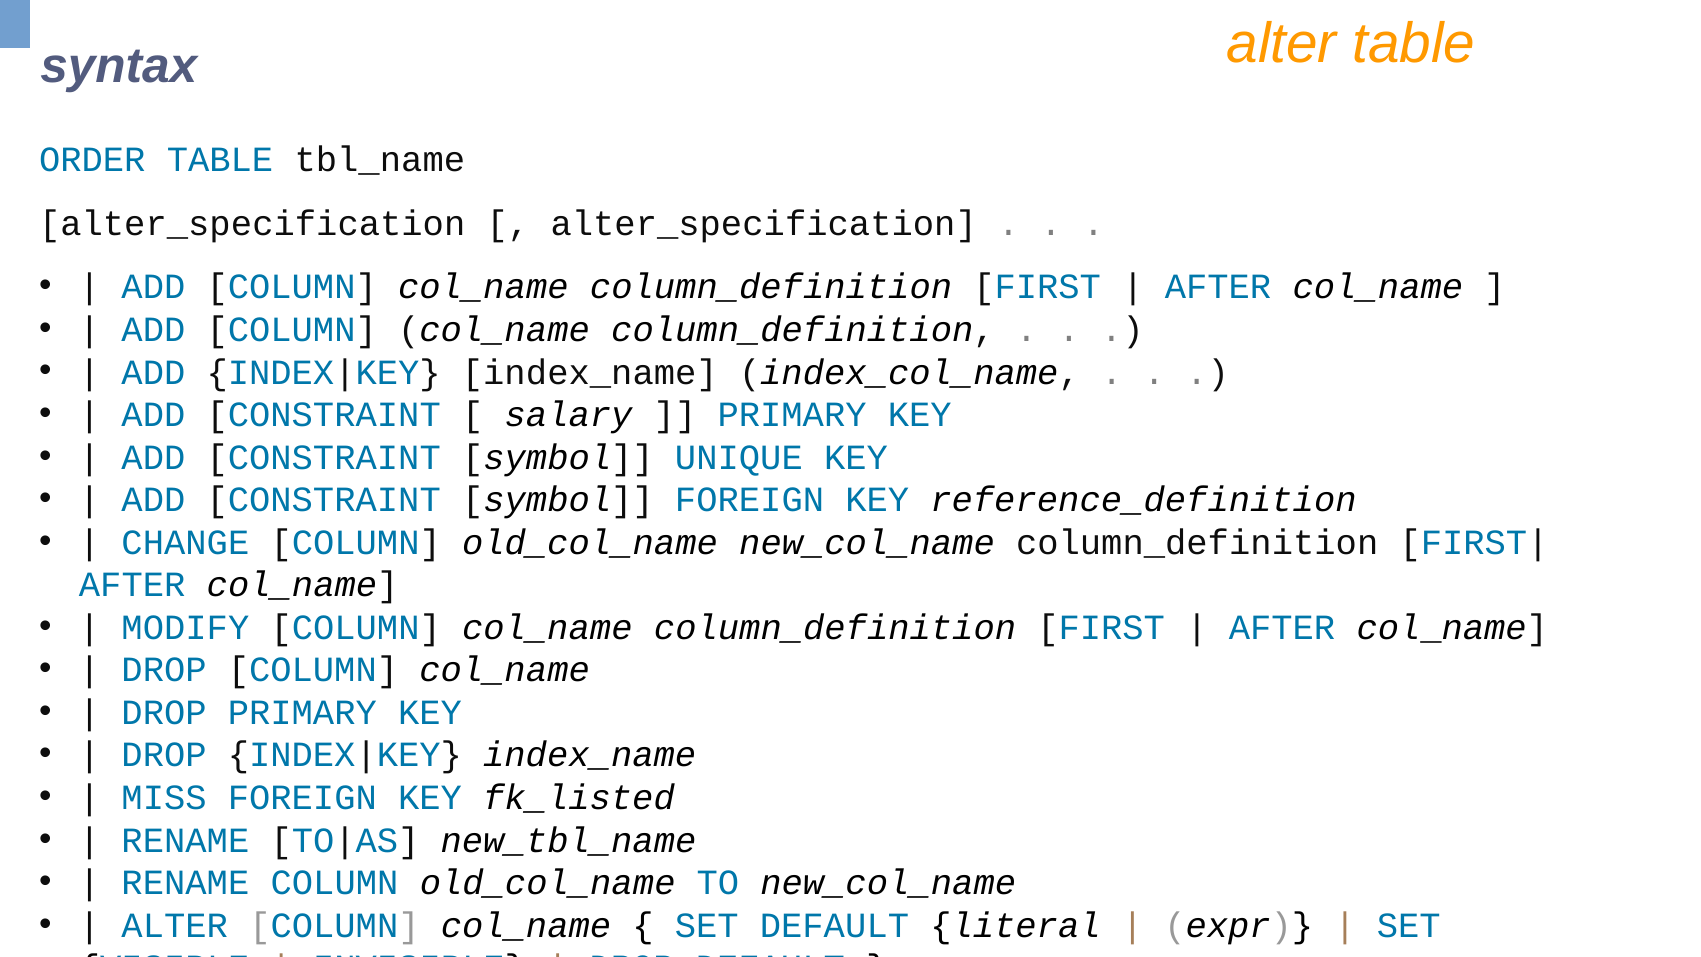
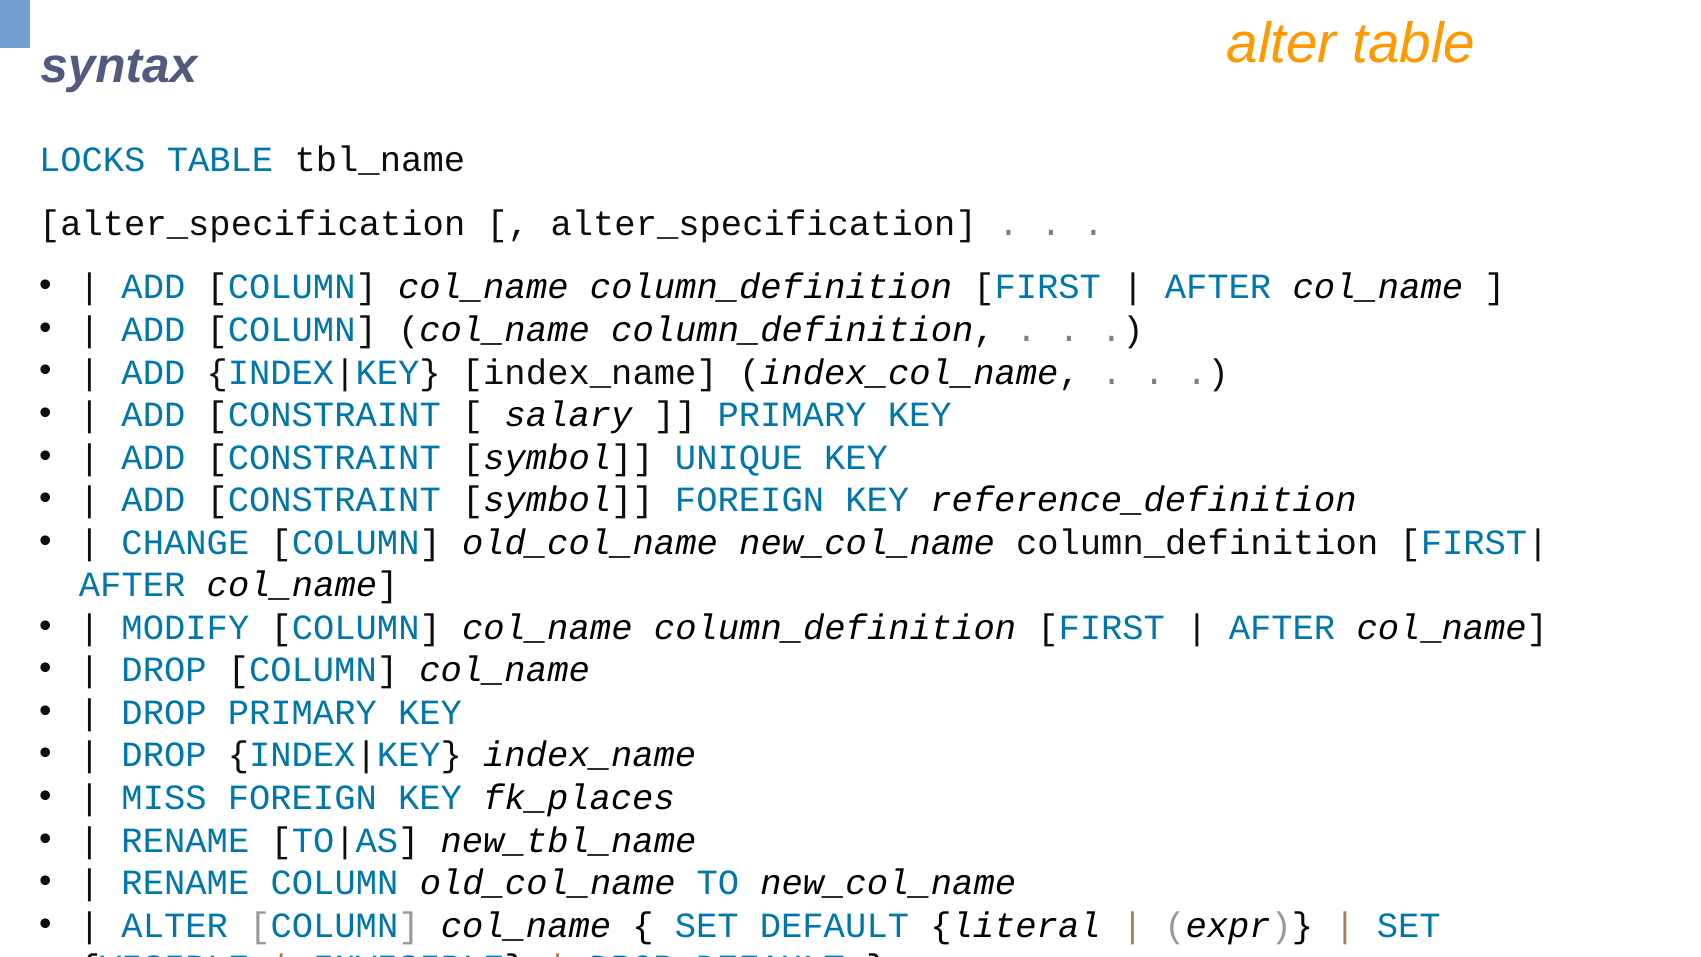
ORDER: ORDER -> LOCKS
fk_listed: fk_listed -> fk_places
